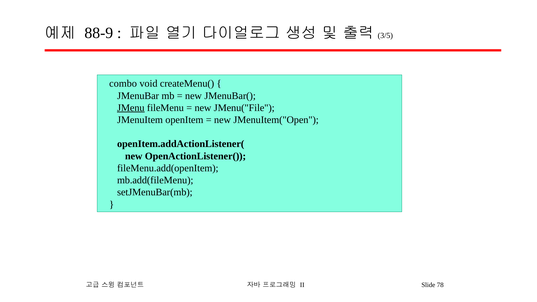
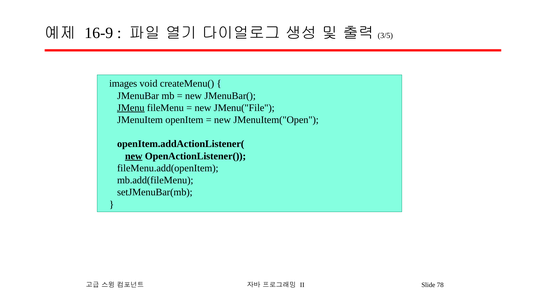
88-9: 88-9 -> 16-9
combo: combo -> images
new at (134, 156) underline: none -> present
